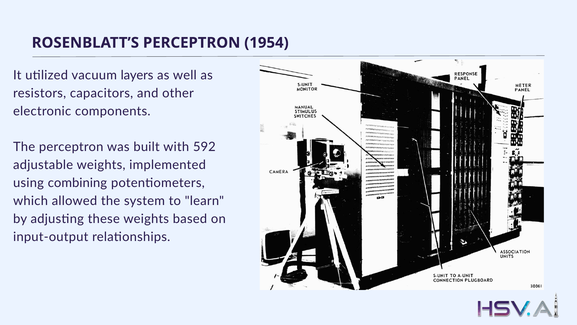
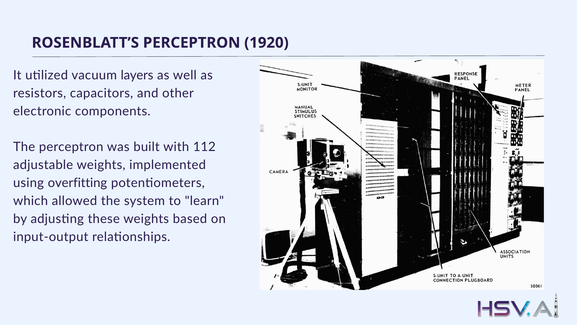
1954: 1954 -> 1920
592: 592 -> 112
combining: combining -> overfitting
